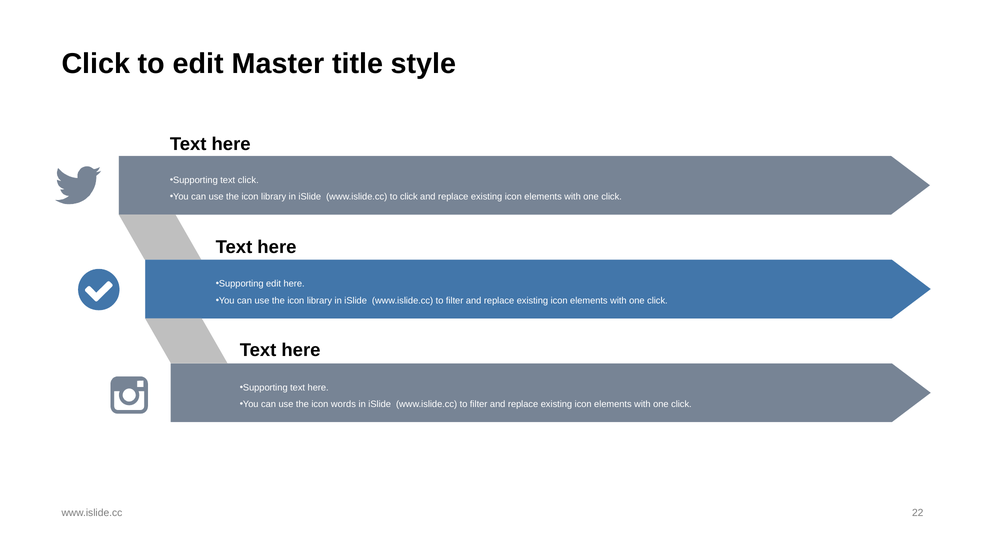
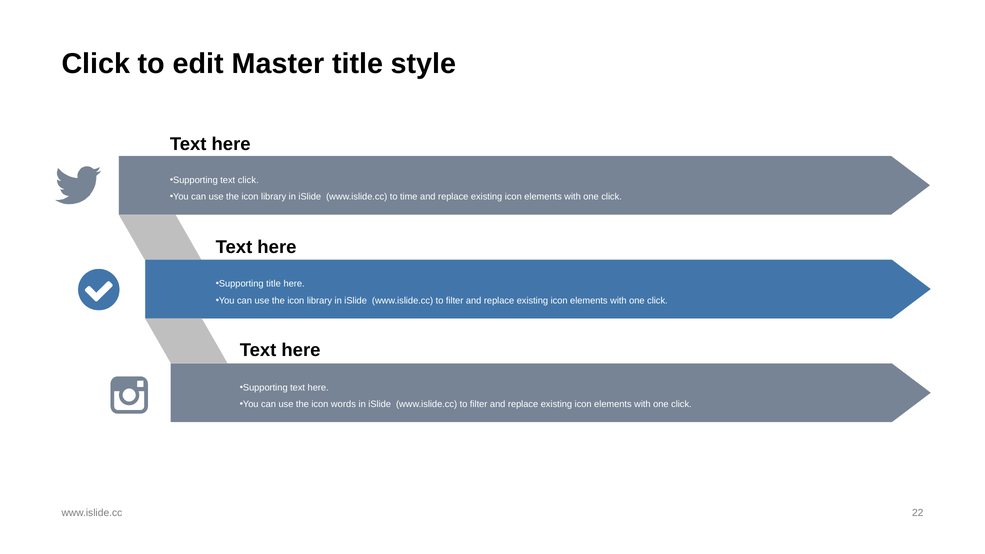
to click: click -> time
Supporting edit: edit -> title
